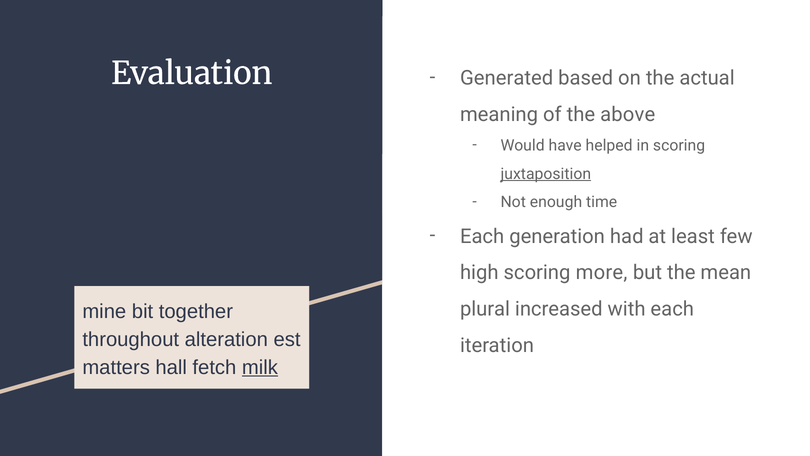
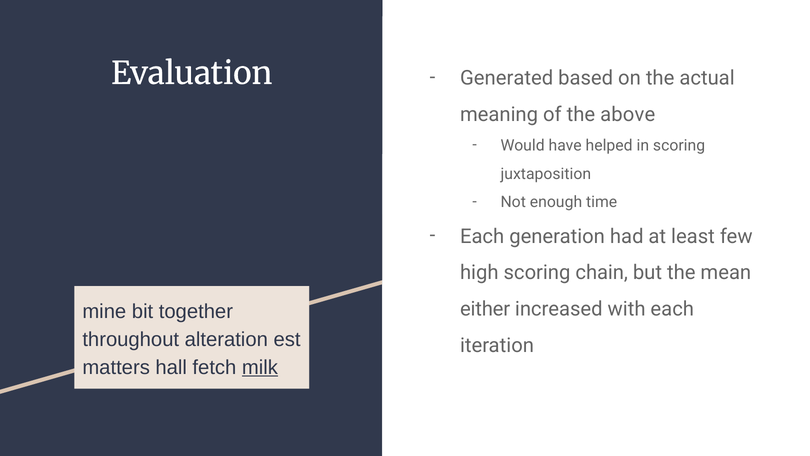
juxtaposition underline: present -> none
more: more -> chain
plural: plural -> either
